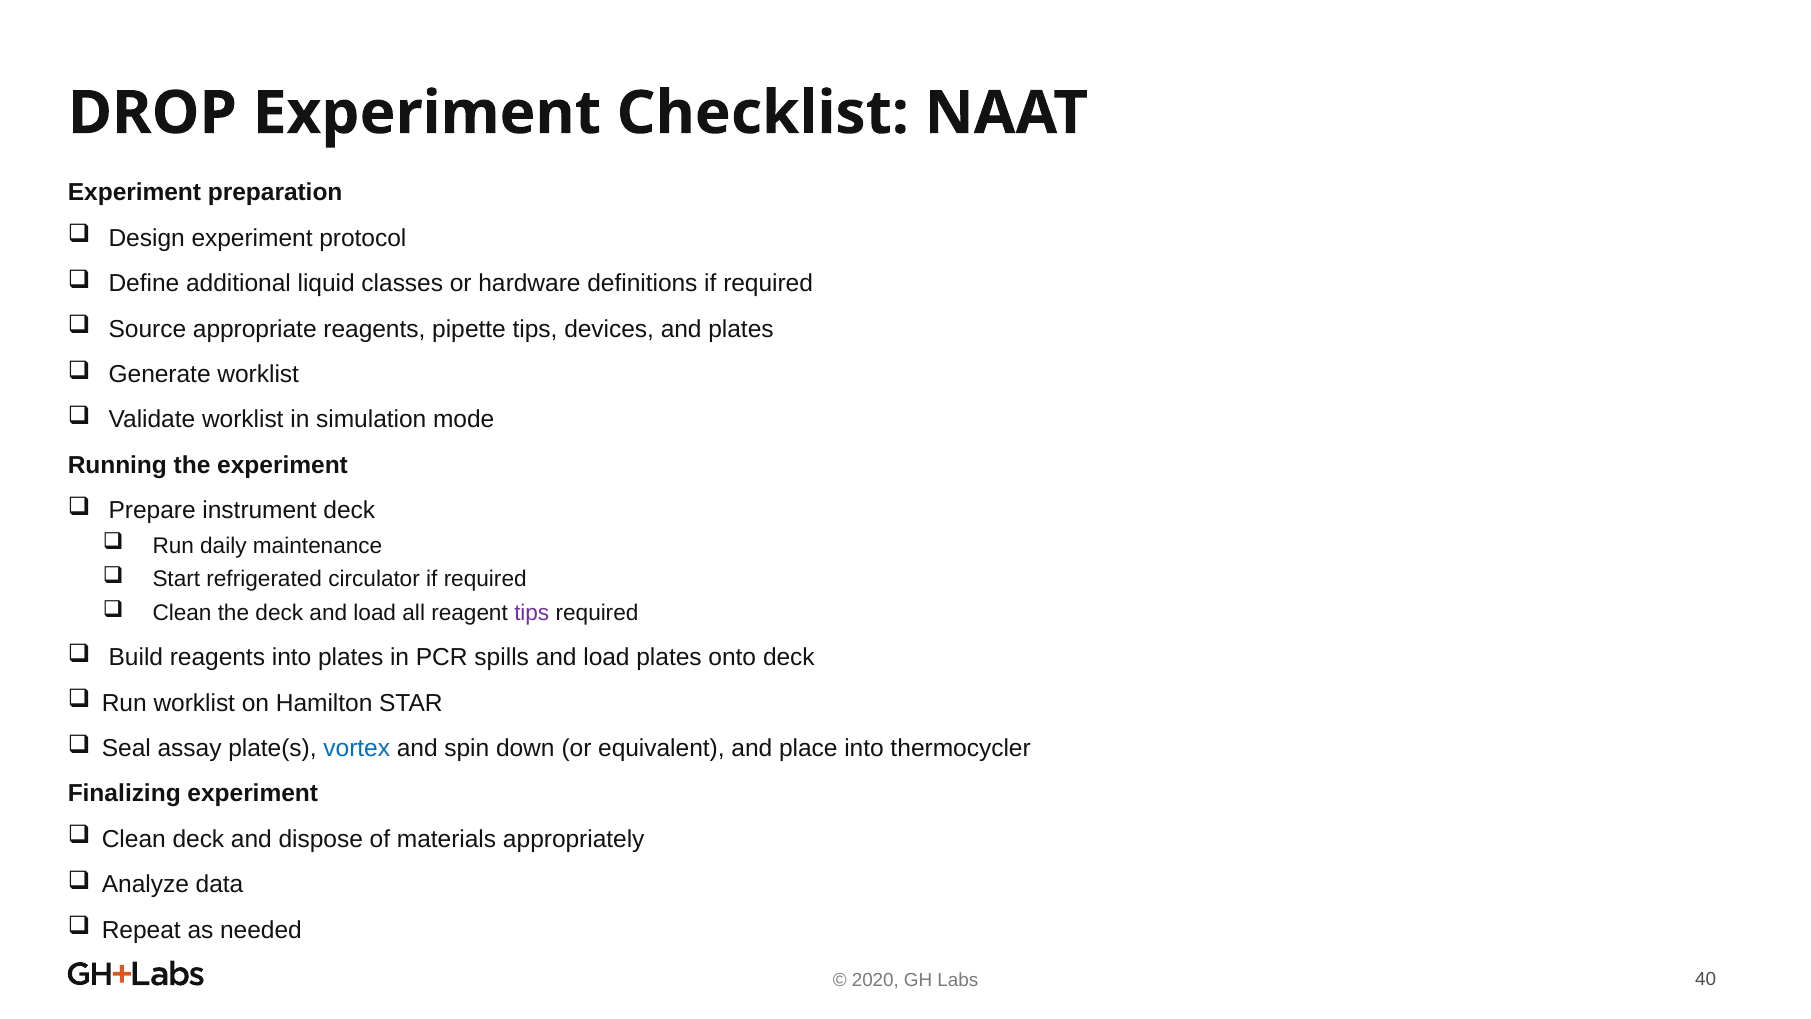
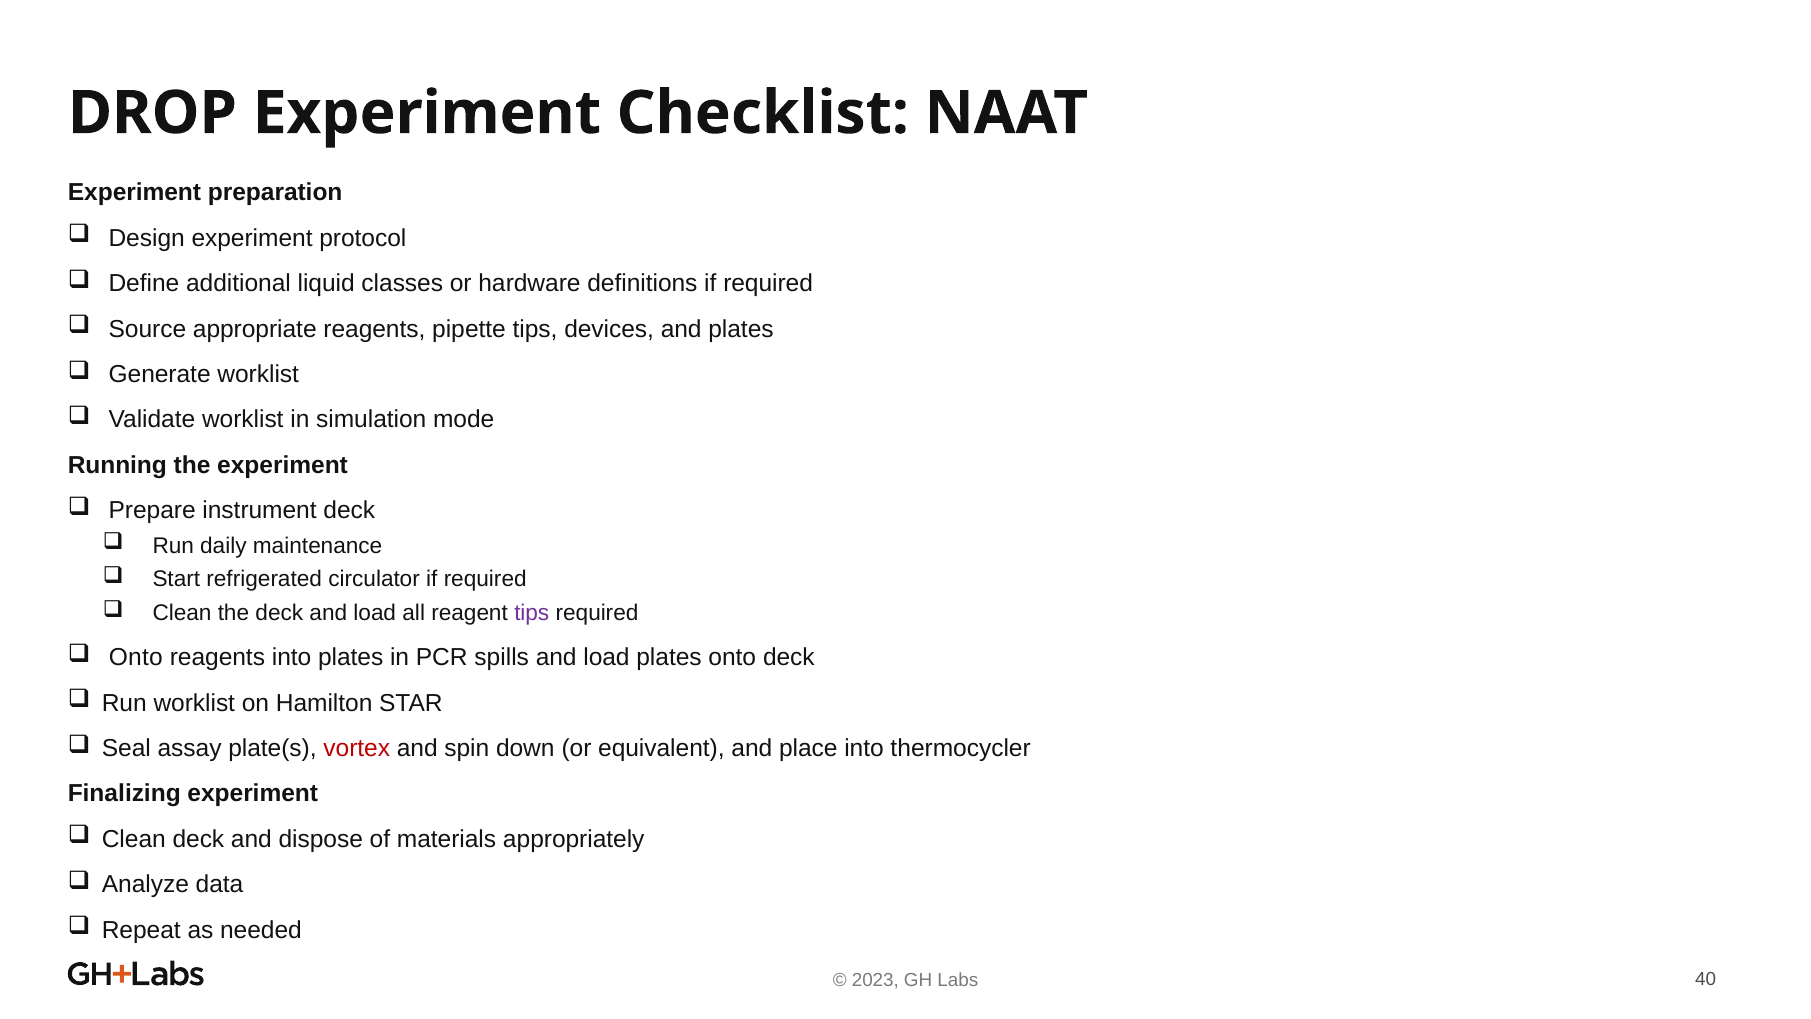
Build at (136, 657): Build -> Onto
vortex colour: blue -> red
2020: 2020 -> 2023
